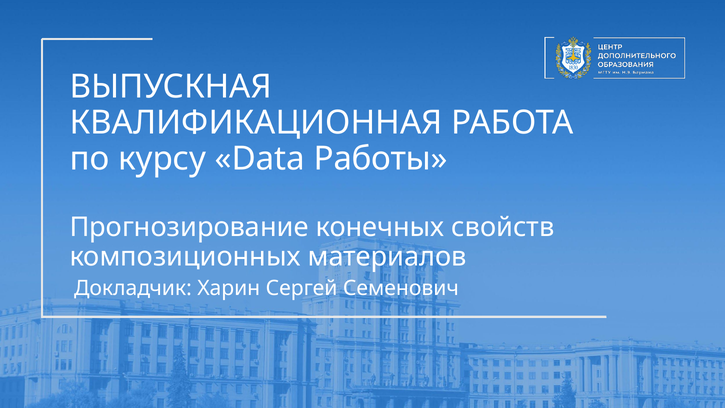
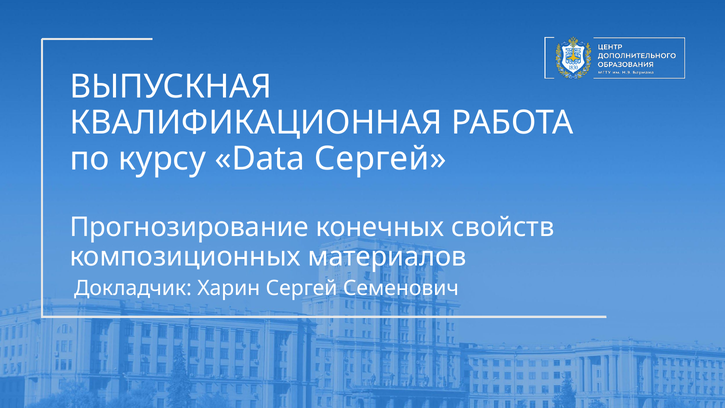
Data Работы: Работы -> Сергей
